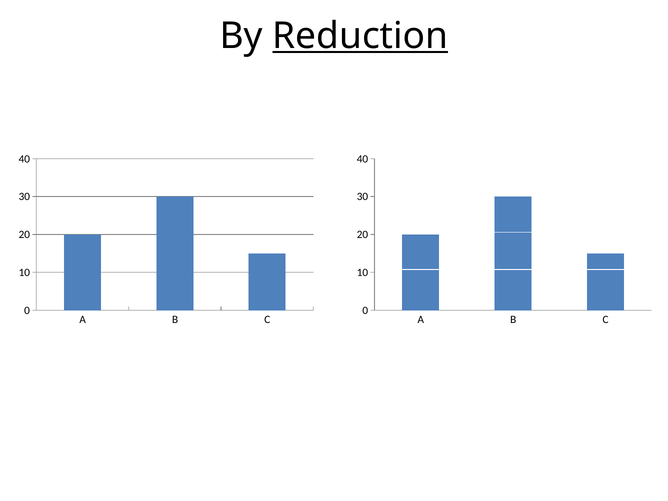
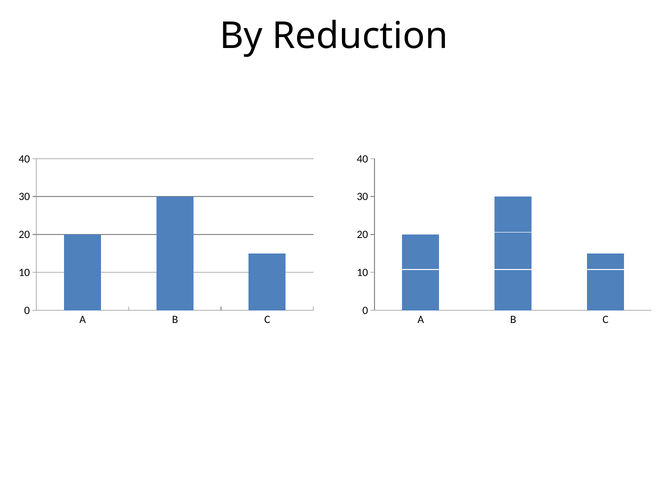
Reduction underline: present -> none
